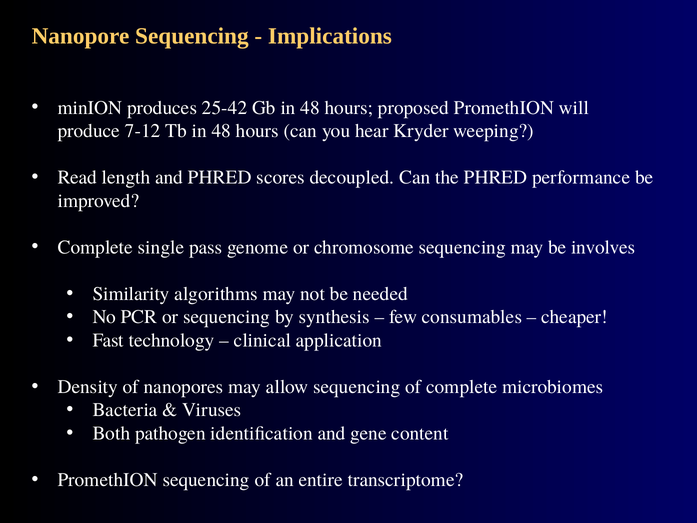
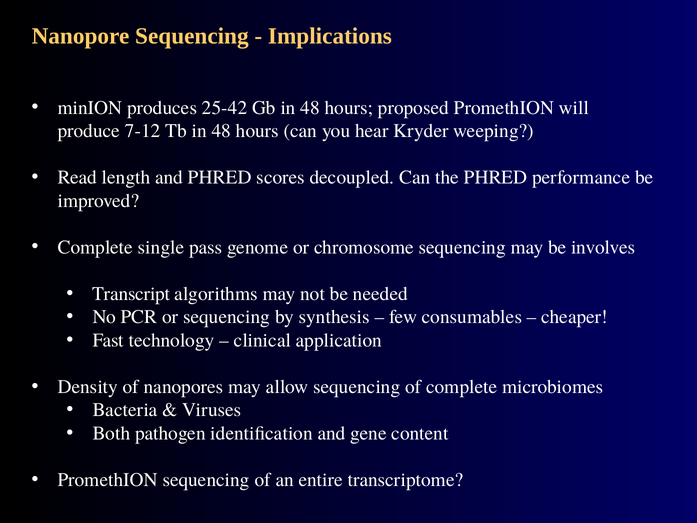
Similarity: Similarity -> Transcript
